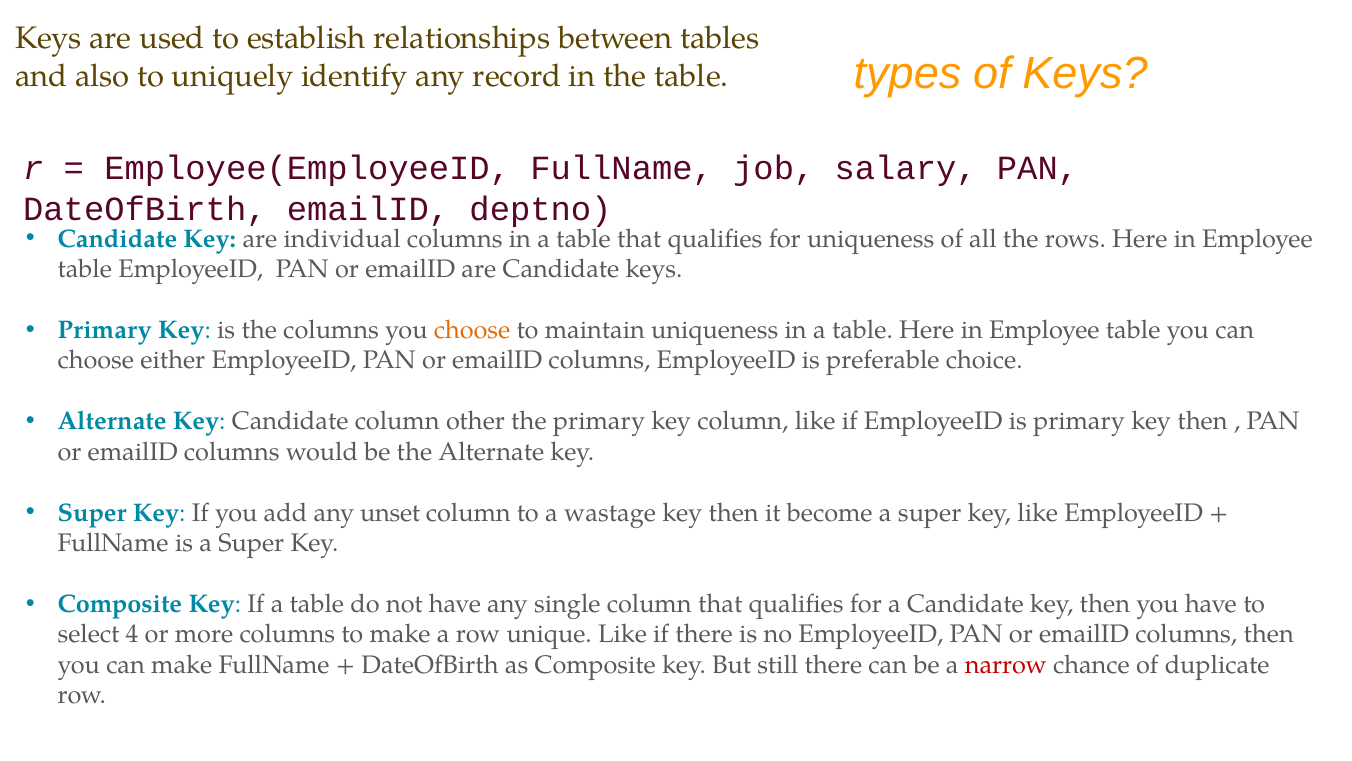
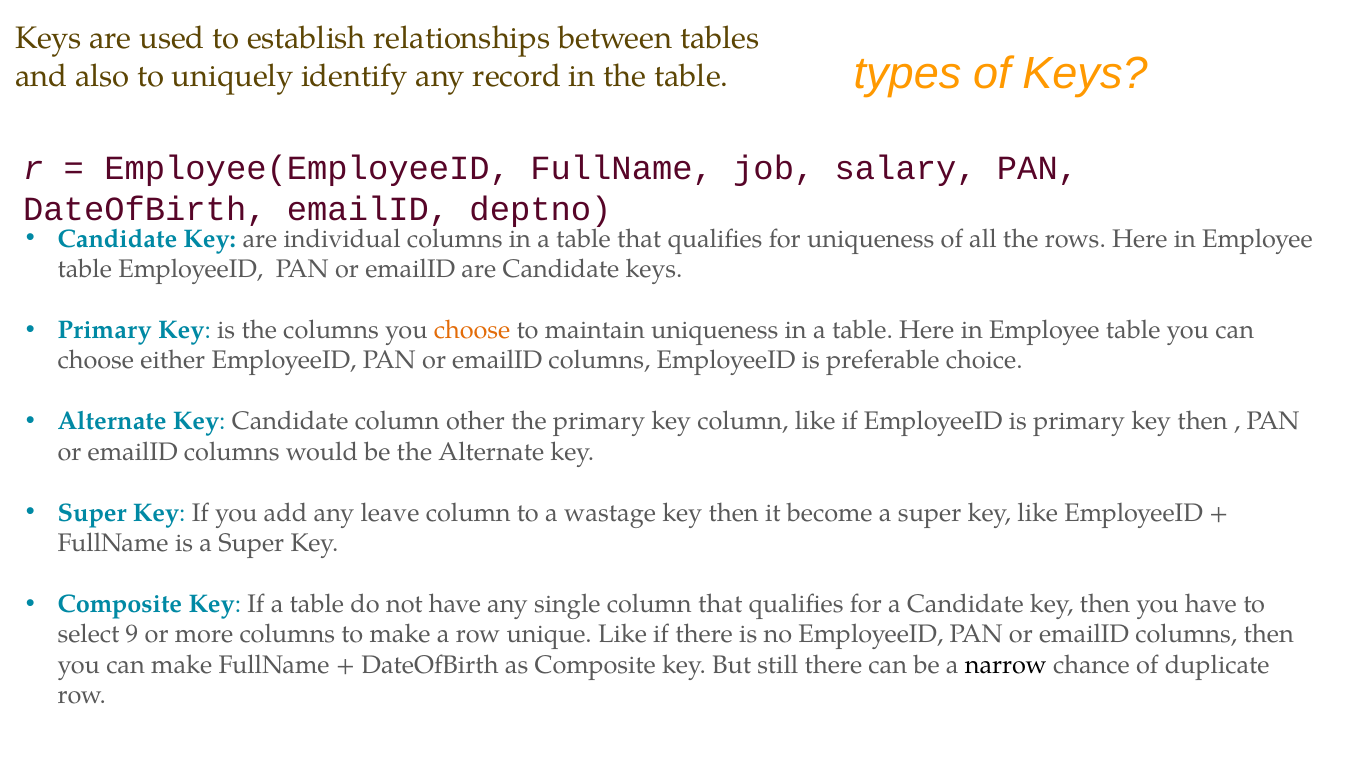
unset: unset -> leave
4: 4 -> 9
narrow colour: red -> black
